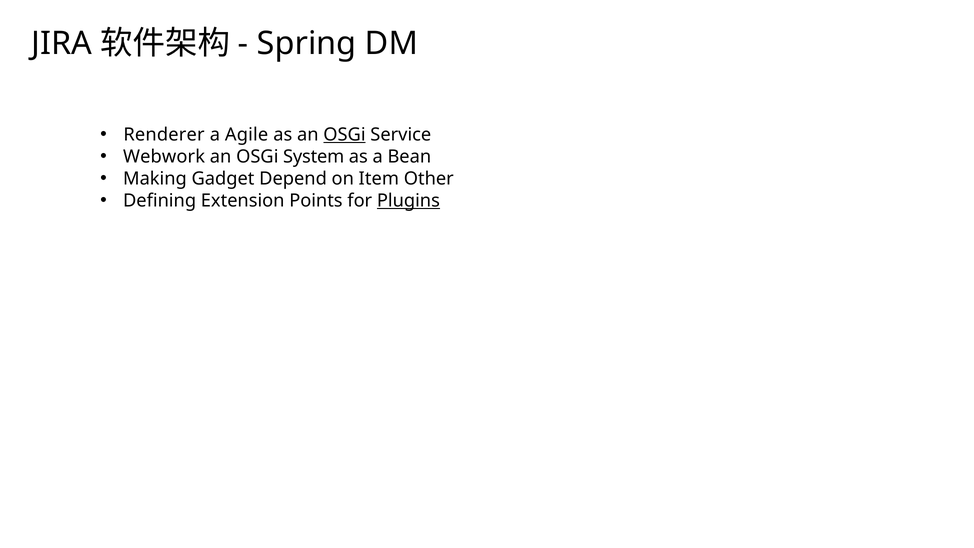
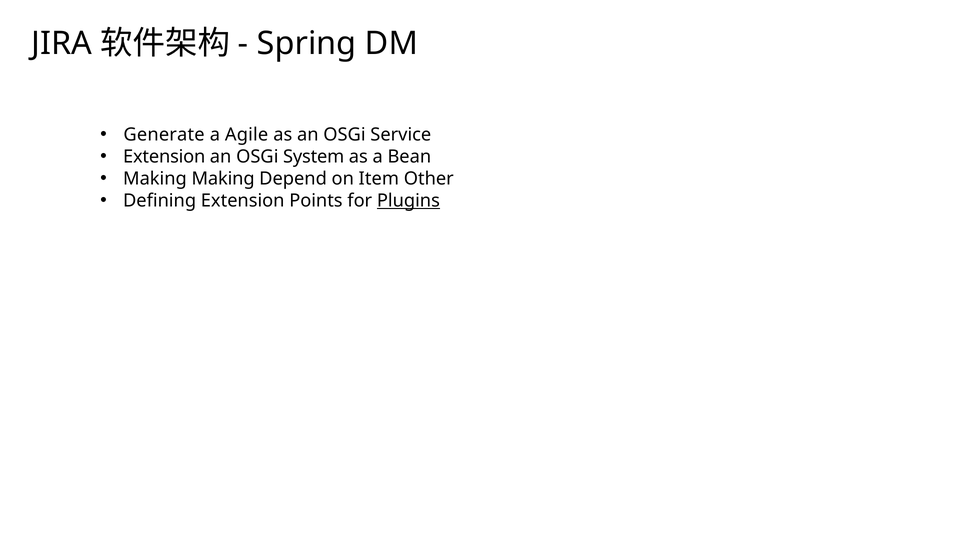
Renderer: Renderer -> Generate
OSGi at (344, 135) underline: present -> none
Webwork at (164, 157): Webwork -> Extension
Making Gadget: Gadget -> Making
